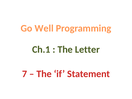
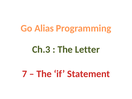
Well: Well -> Alias
Ch.1: Ch.1 -> Ch.3
